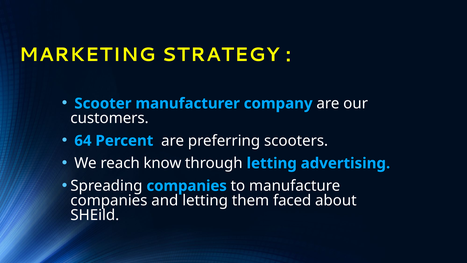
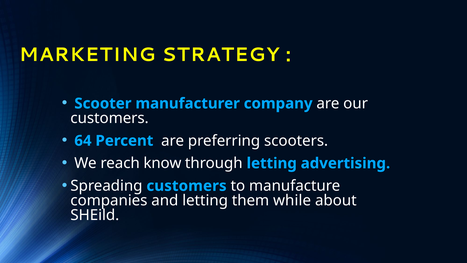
Spreading companies: companies -> customers
faced: faced -> while
